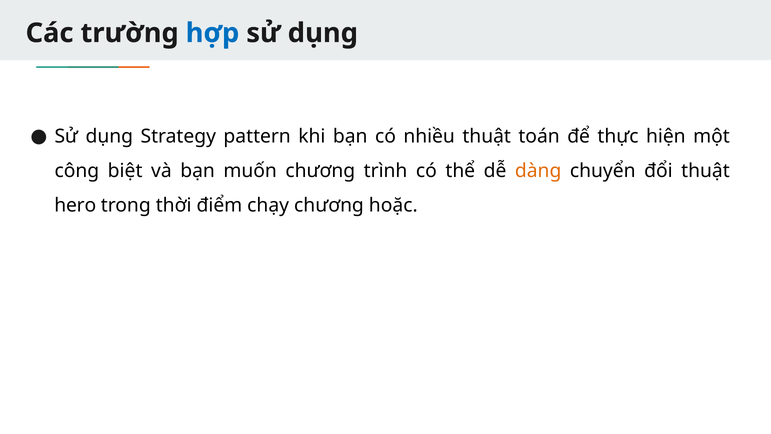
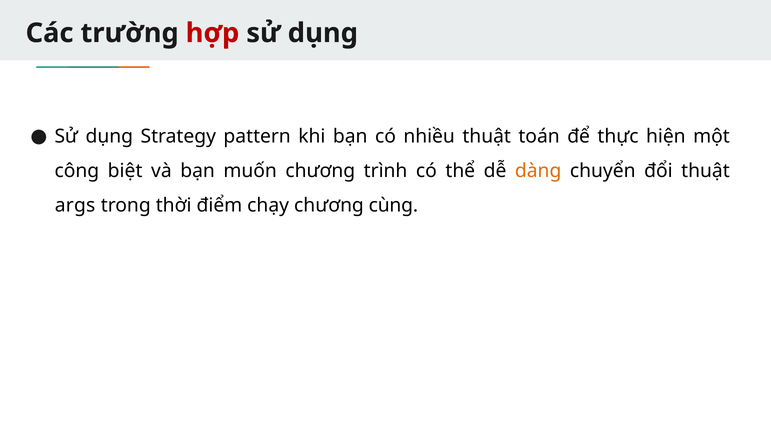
hợp colour: blue -> red
hero: hero -> args
hoặc: hoặc -> cùng
